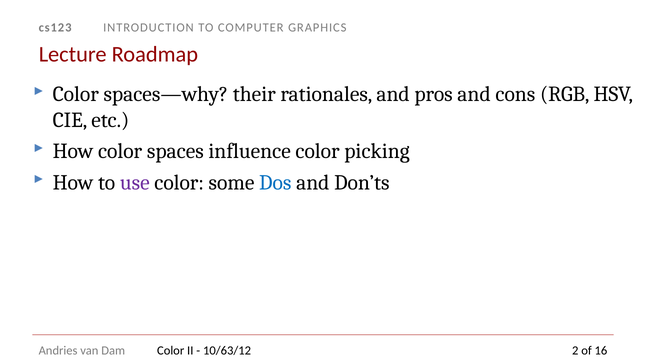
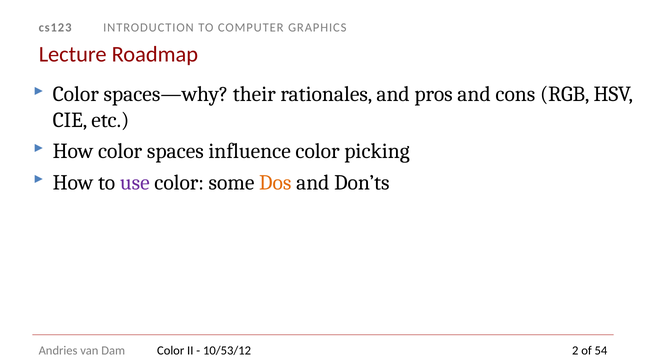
Dos colour: blue -> orange
10/63/12: 10/63/12 -> 10/53/12
16: 16 -> 54
